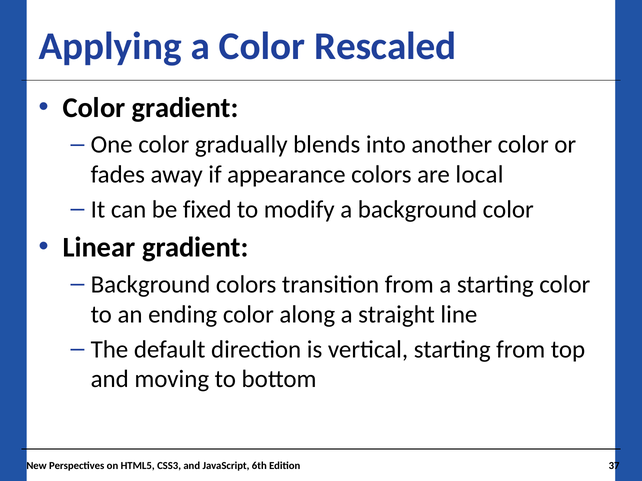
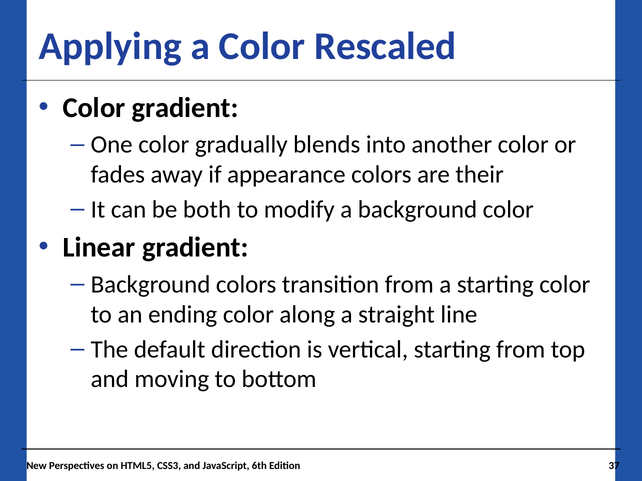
local: local -> their
fixed: fixed -> both
